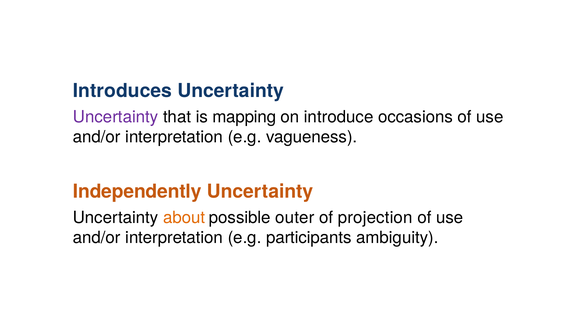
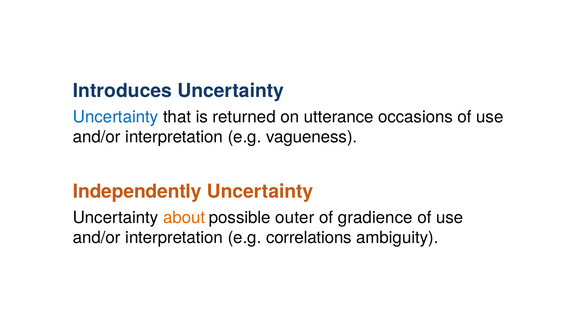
Uncertainty at (116, 117) colour: purple -> blue
mapping: mapping -> returned
introduce: introduce -> utterance
projection: projection -> gradience
participants: participants -> correlations
